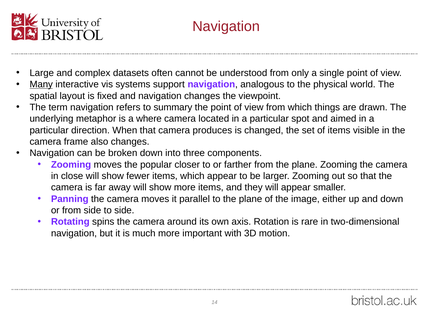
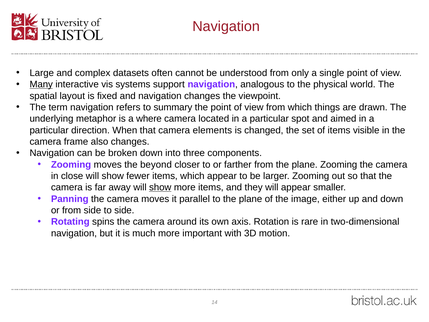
produces: produces -> elements
popular: popular -> beyond
show at (160, 187) underline: none -> present
